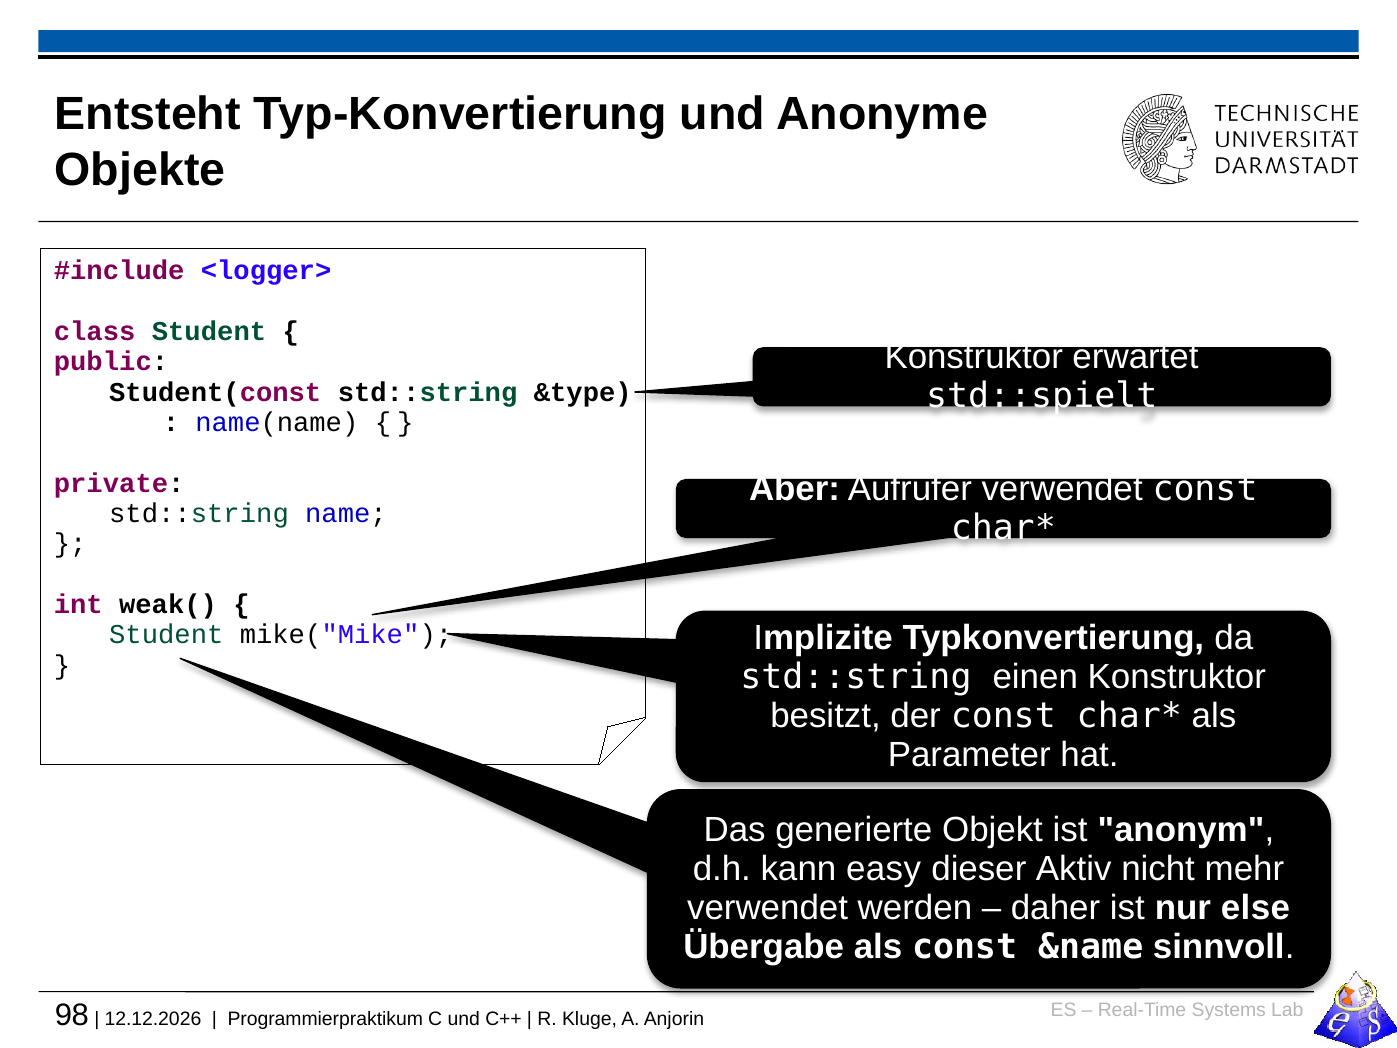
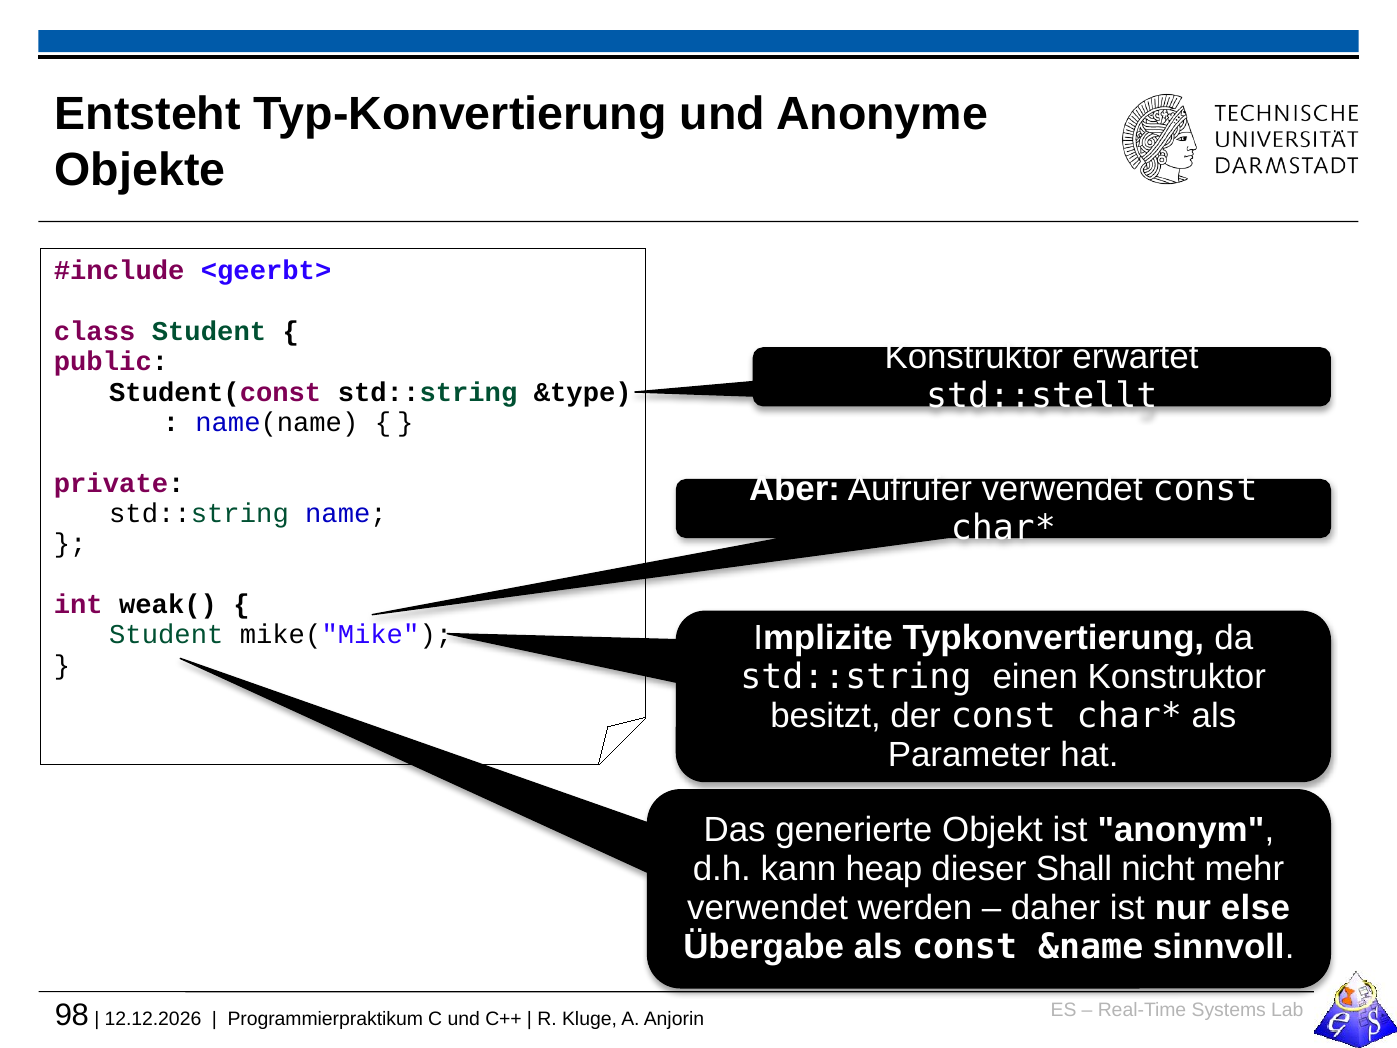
<logger>: <logger> -> <geerbt>
std::spielt: std::spielt -> std::stellt
easy: easy -> heap
Aktiv: Aktiv -> Shall
